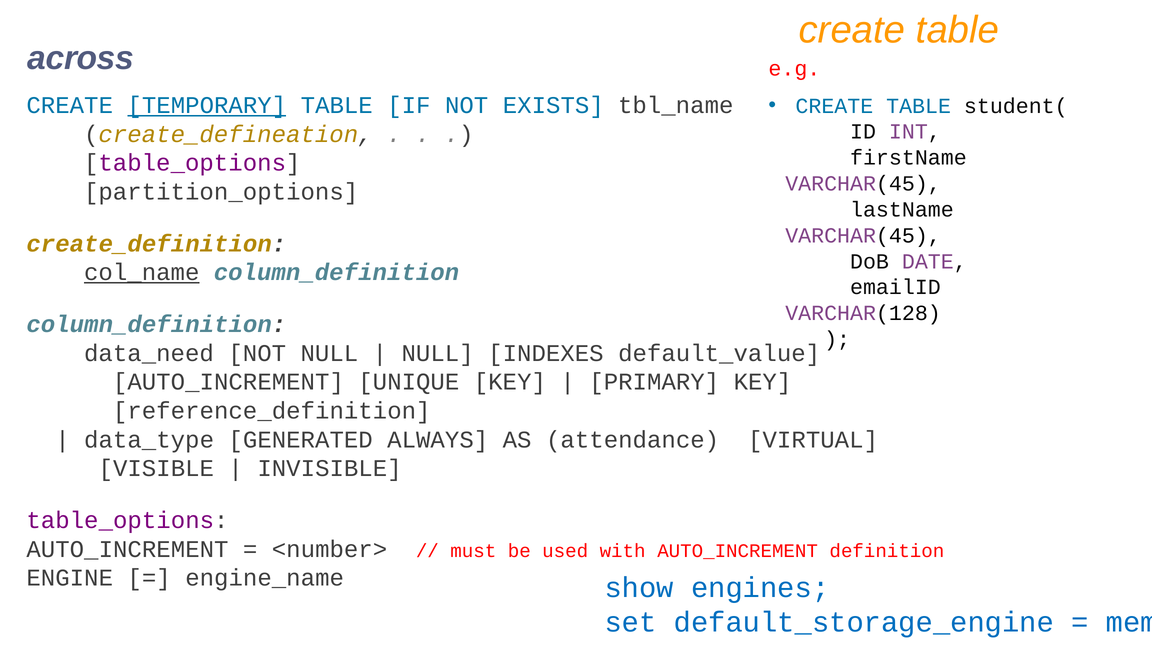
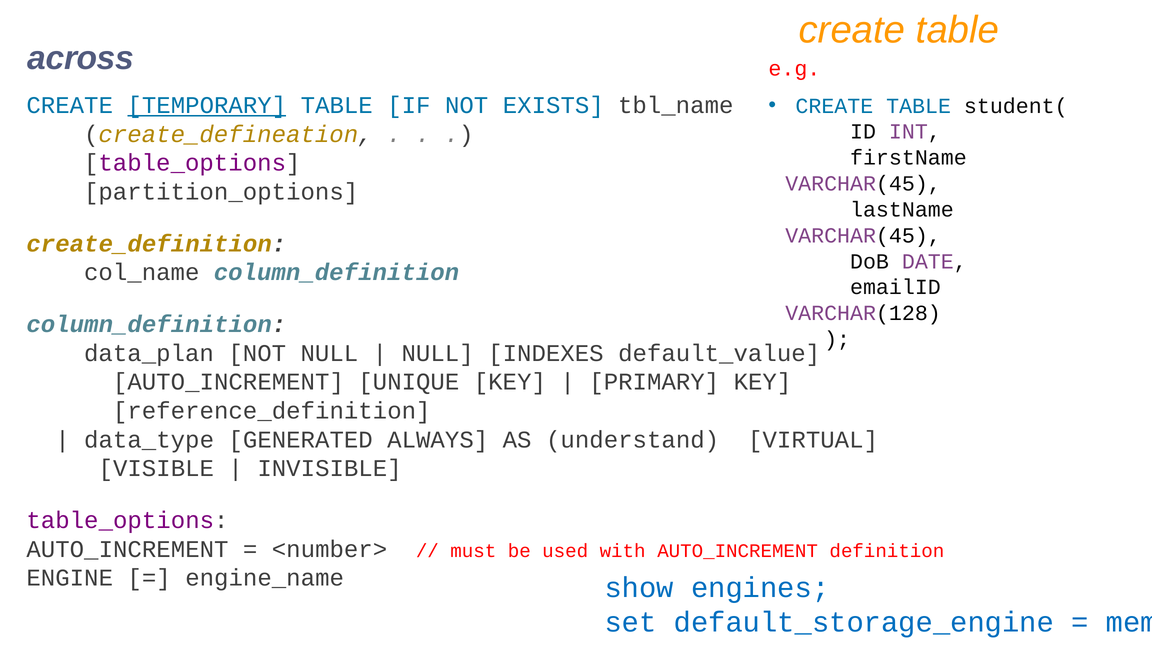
col_name underline: present -> none
data_need: data_need -> data_plan
attendance: attendance -> understand
